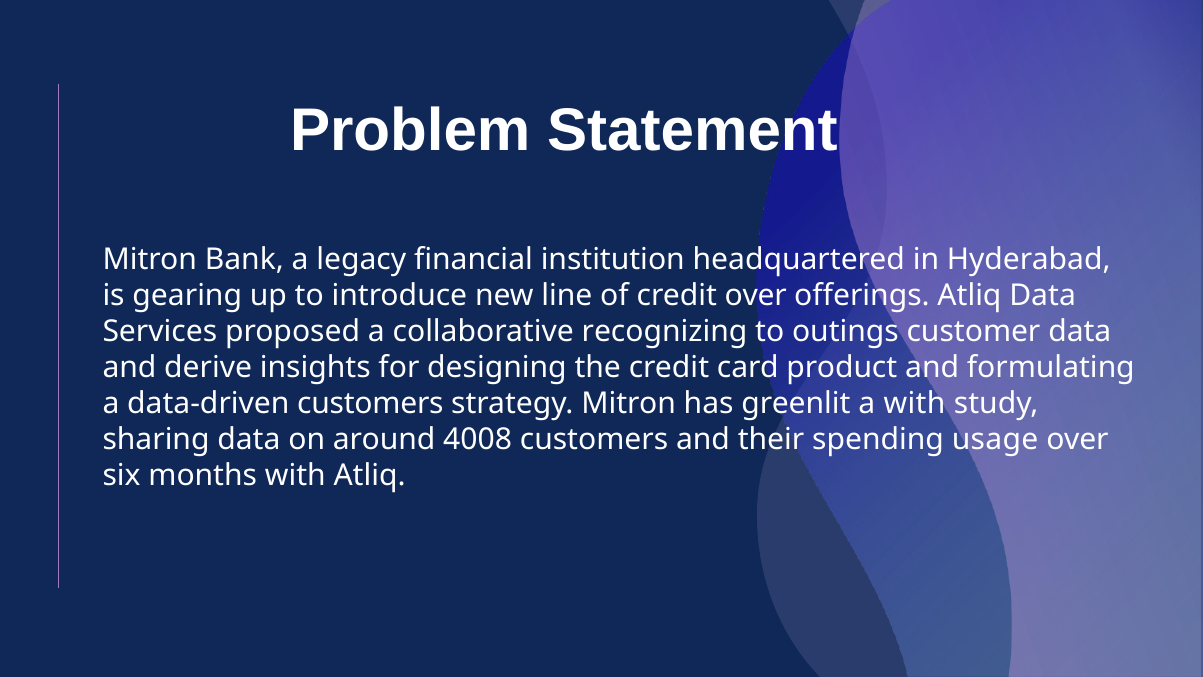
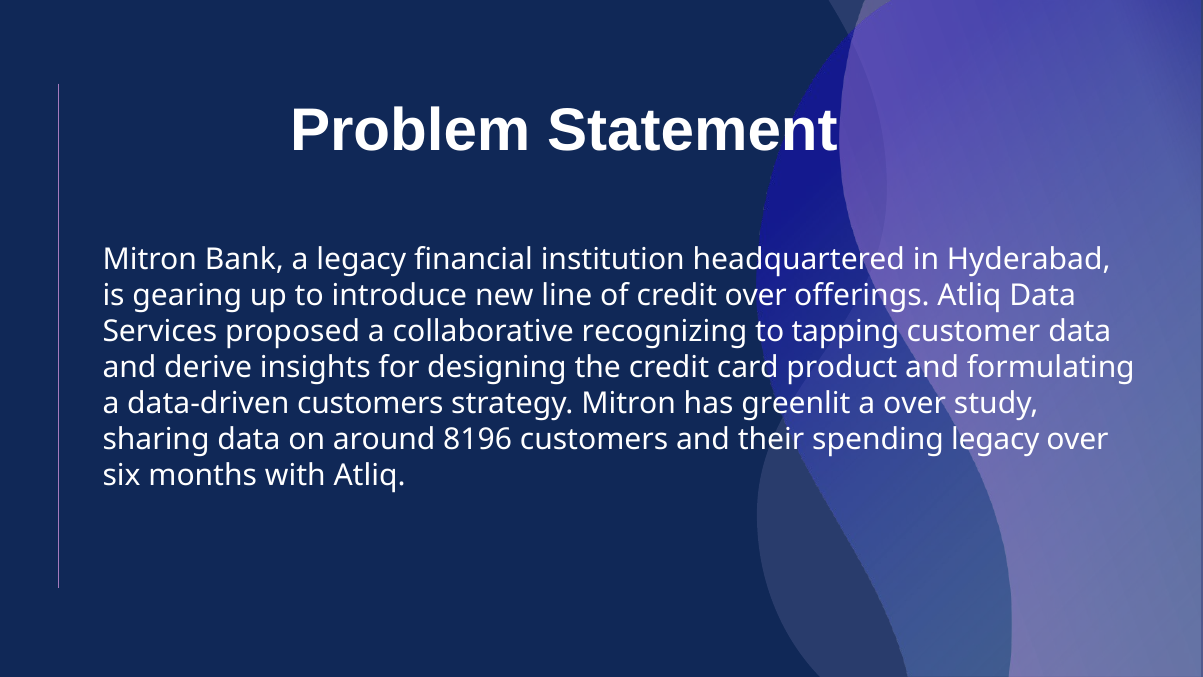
outings: outings -> tapping
a with: with -> over
4008: 4008 -> 8196
spending usage: usage -> legacy
